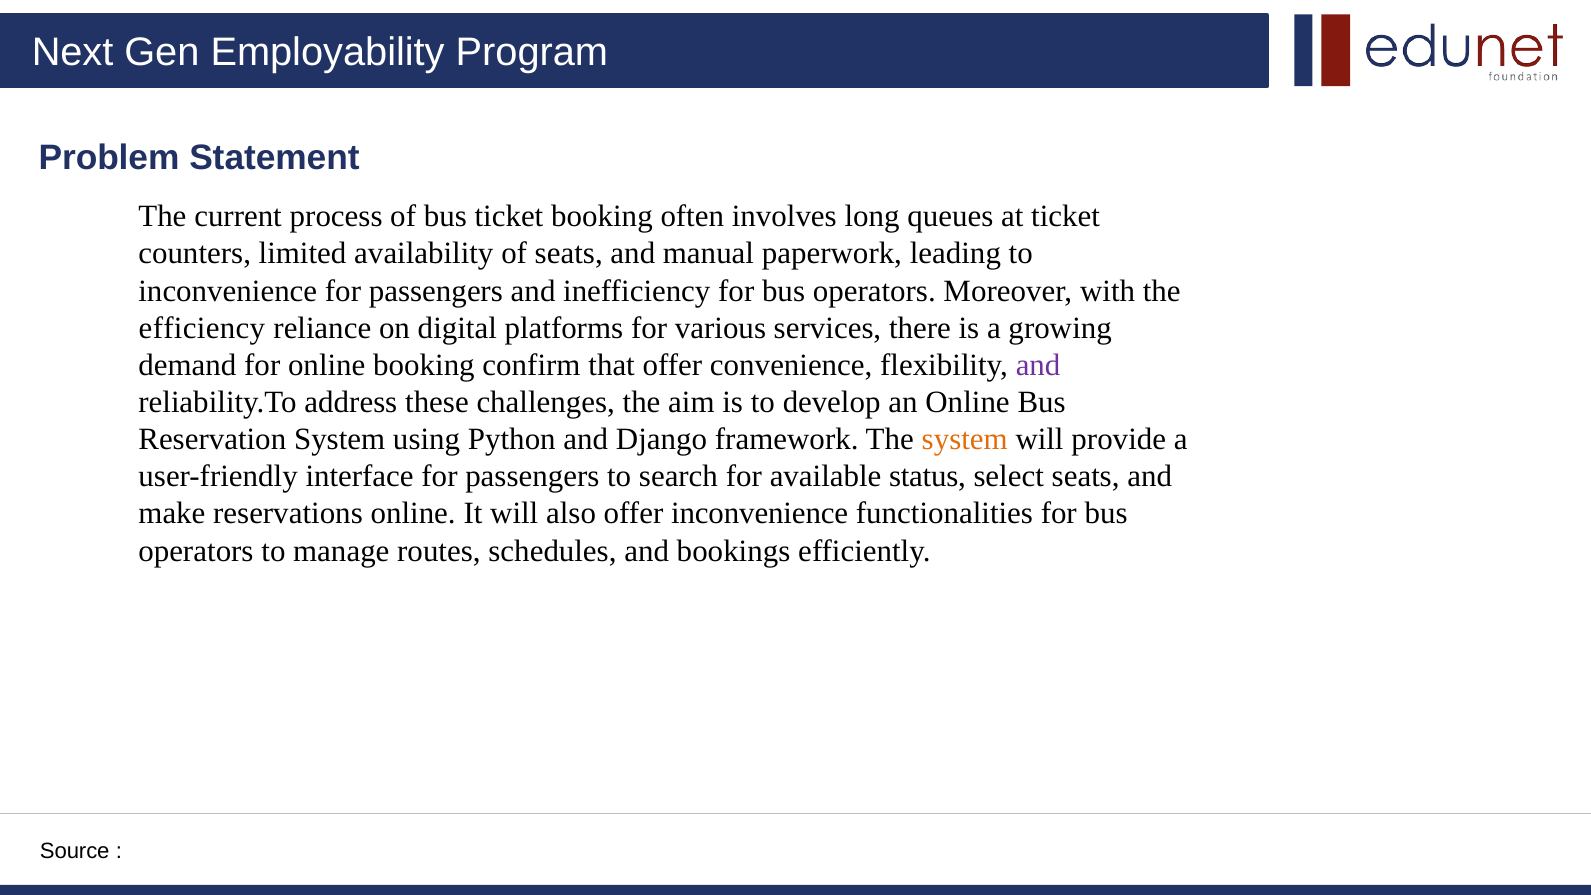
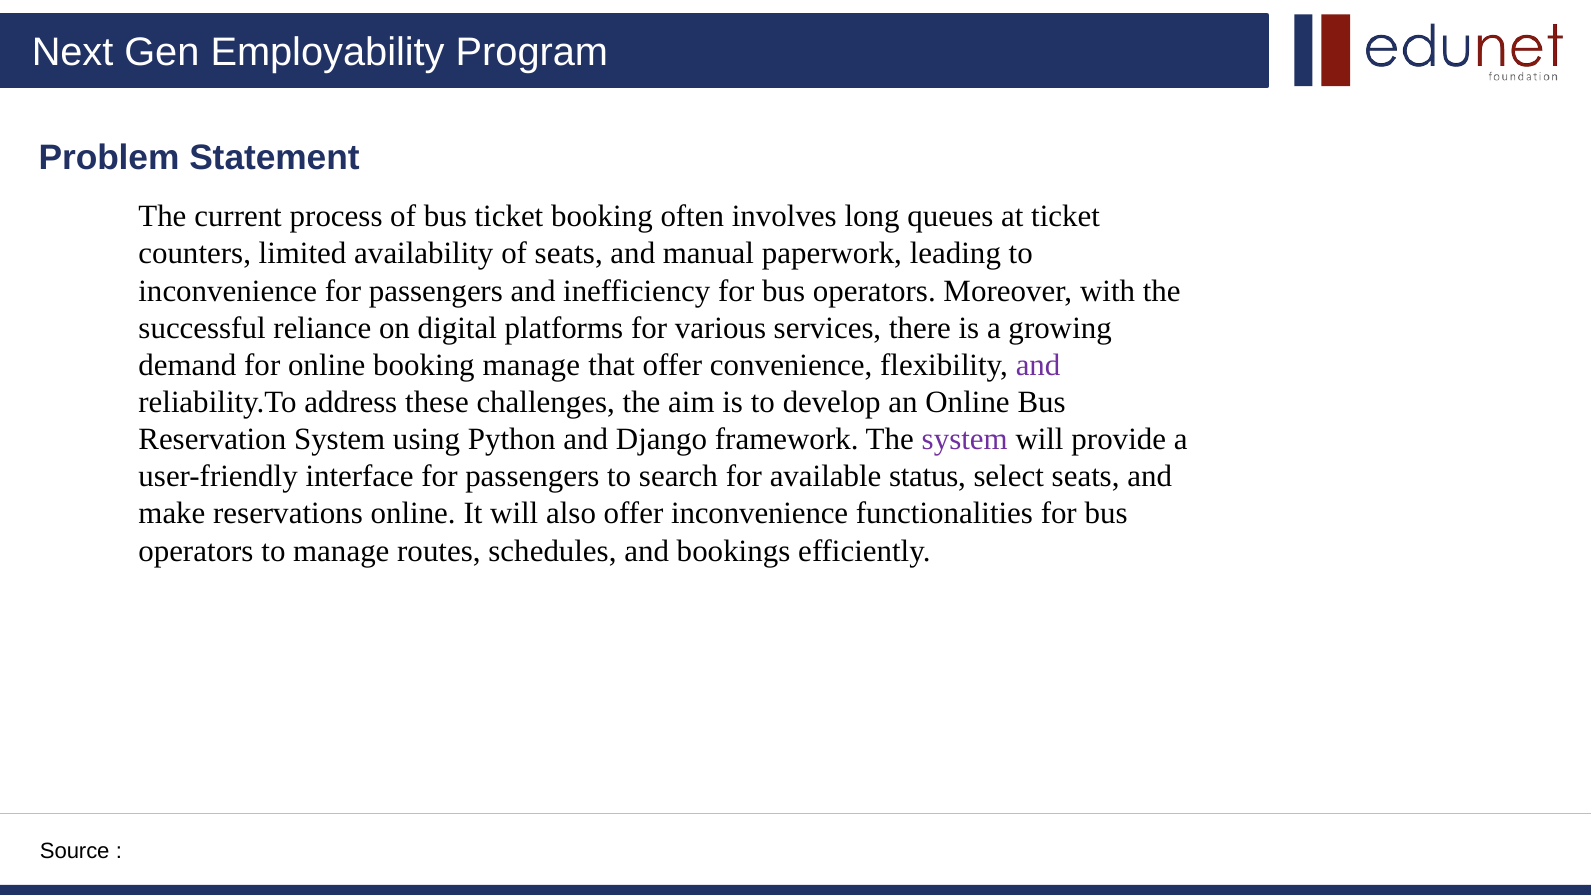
efficiency: efficiency -> successful
booking confirm: confirm -> manage
system at (965, 439) colour: orange -> purple
